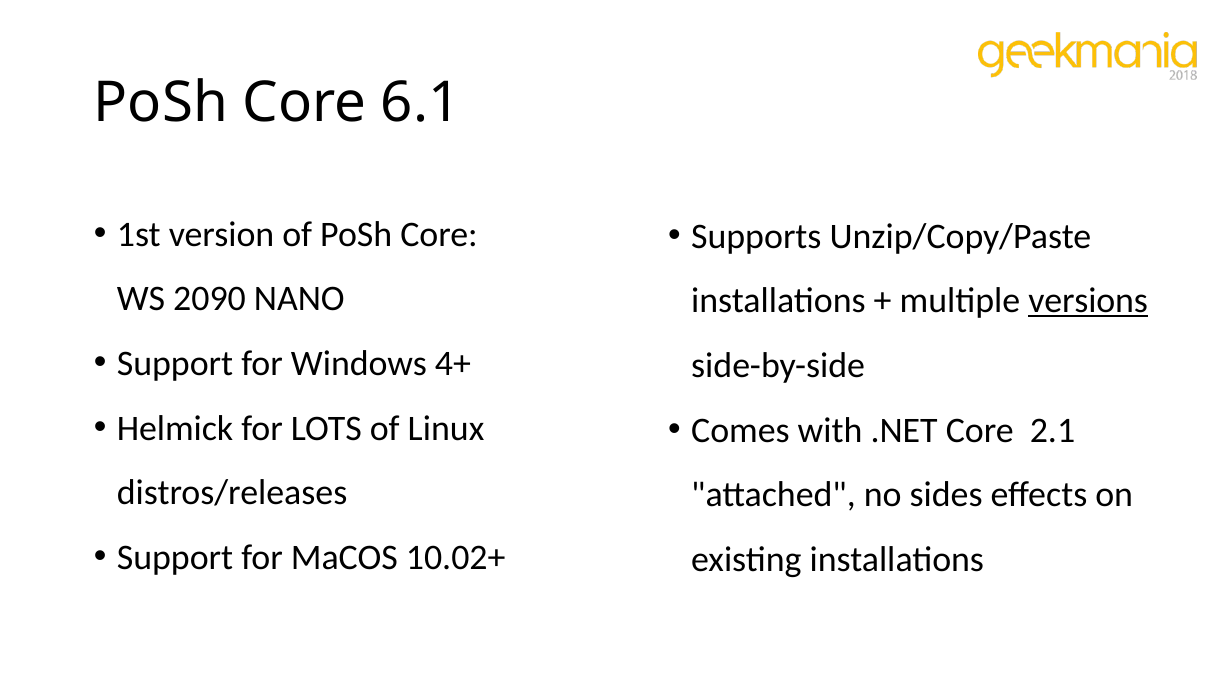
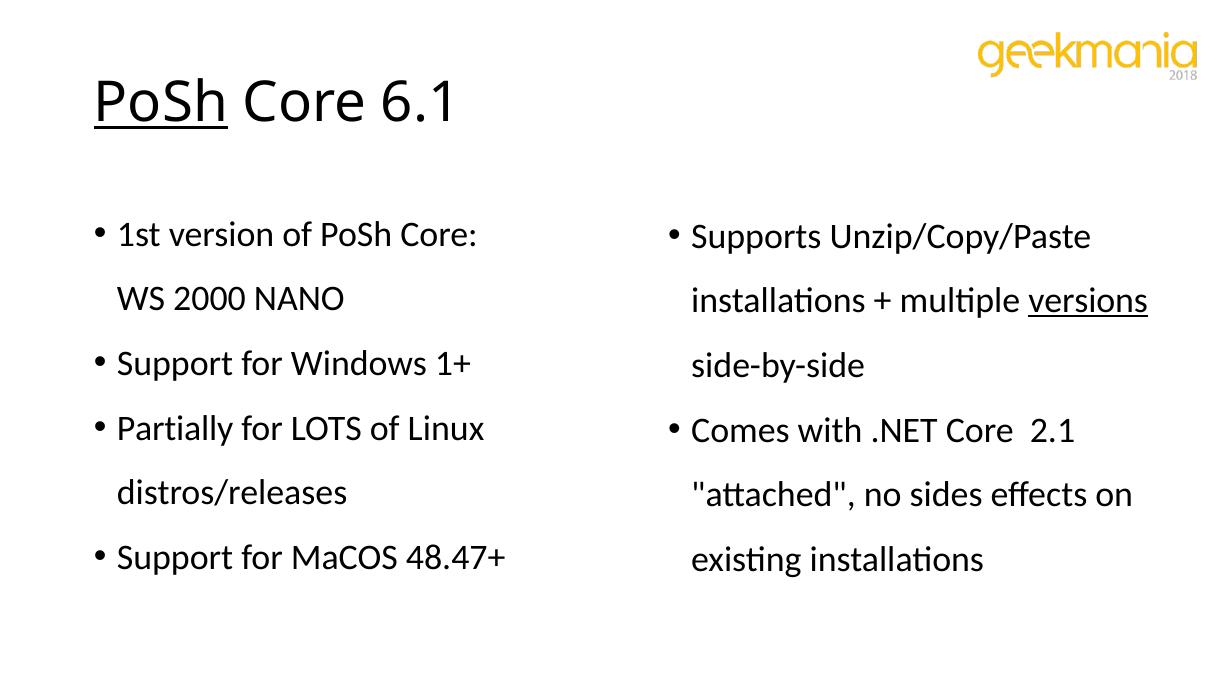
PoSh at (161, 103) underline: none -> present
2090: 2090 -> 2000
4+: 4+ -> 1+
Helmick: Helmick -> Partially
10.02+: 10.02+ -> 48.47+
